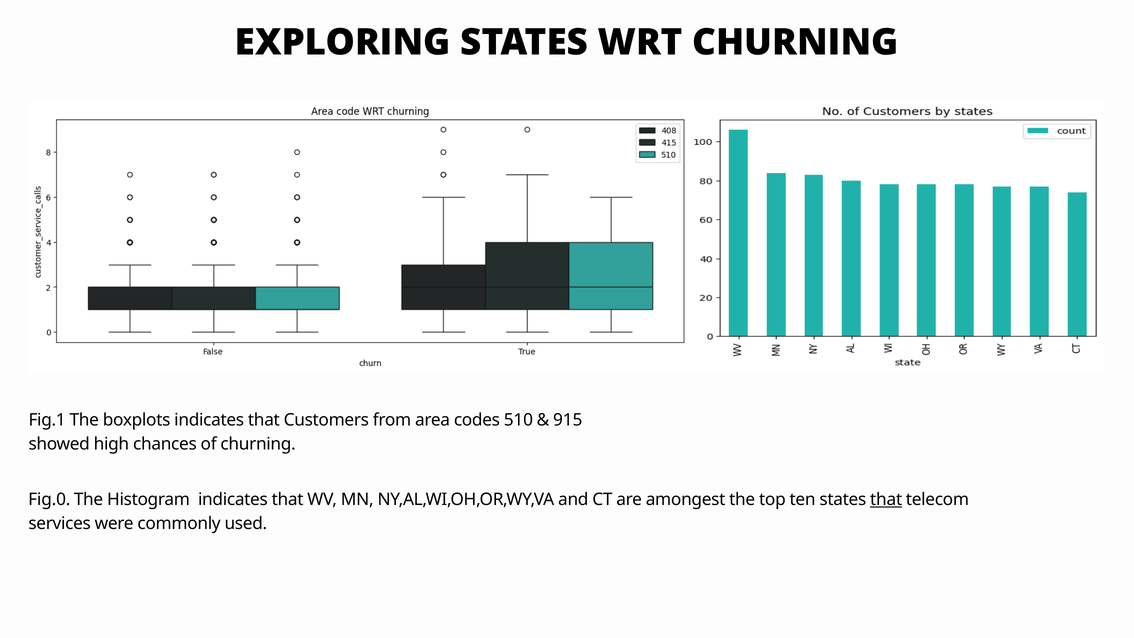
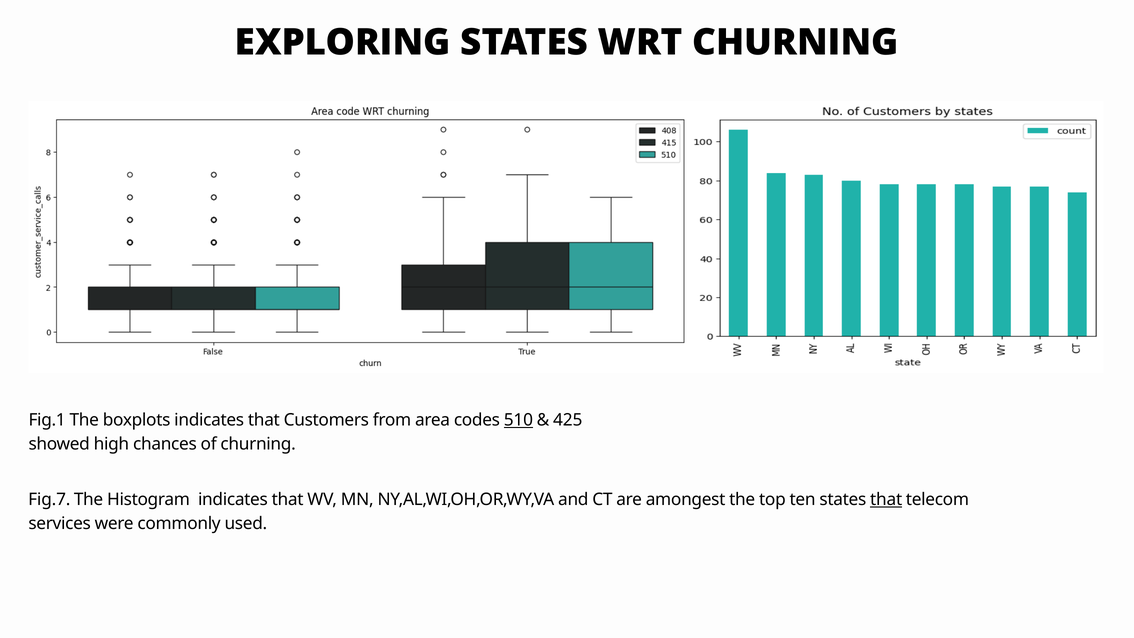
510 underline: none -> present
915: 915 -> 425
Fig.0: Fig.0 -> Fig.7
